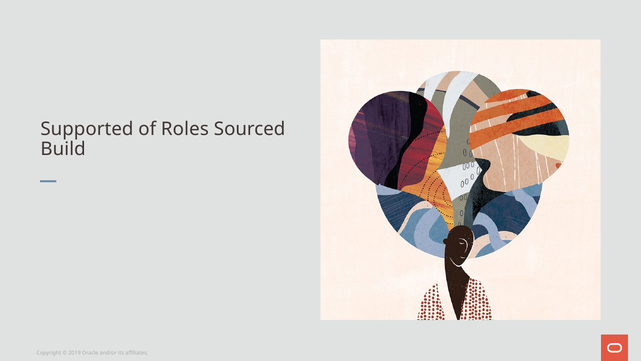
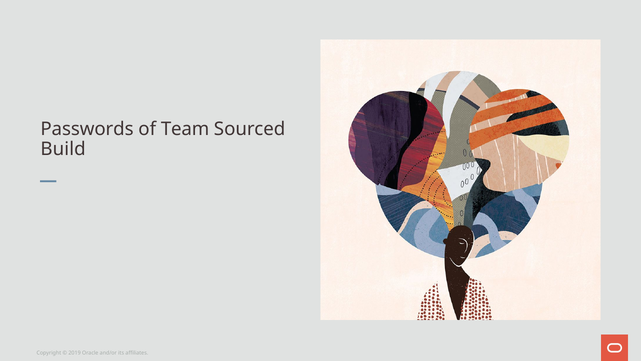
Supported: Supported -> Passwords
Roles: Roles -> Team
